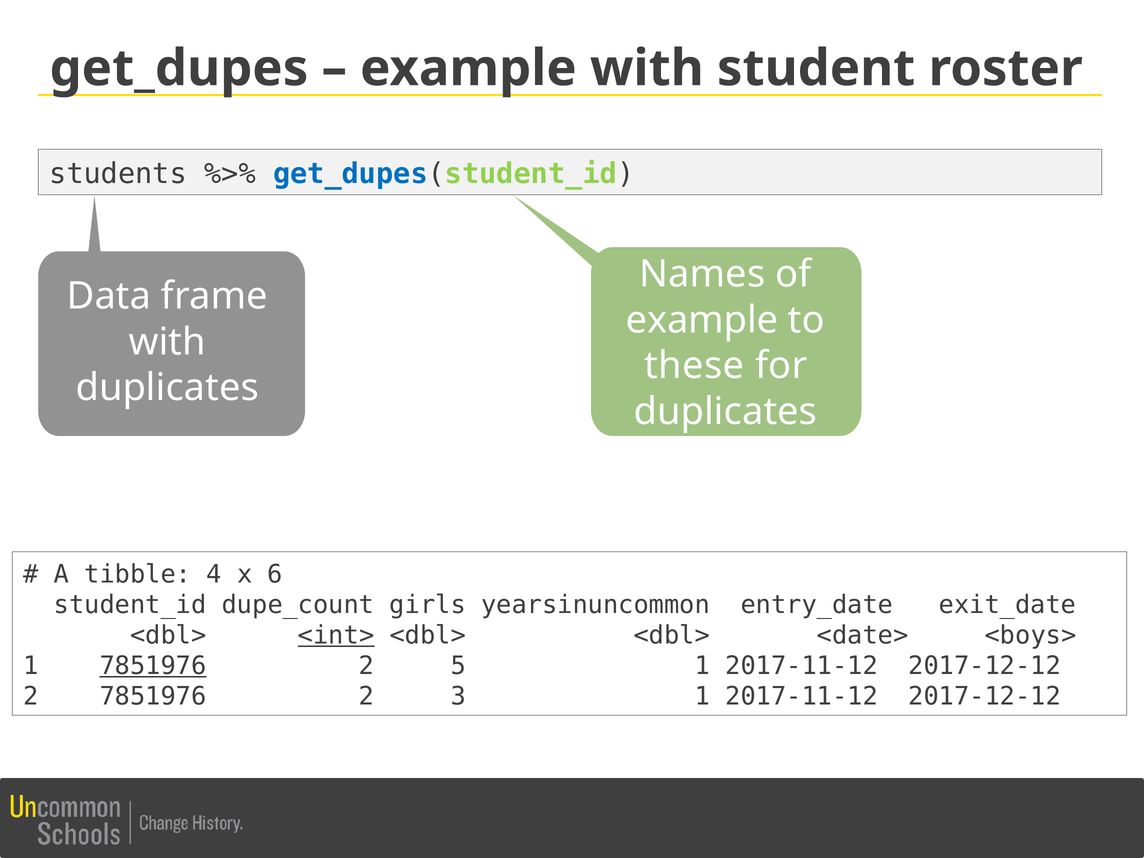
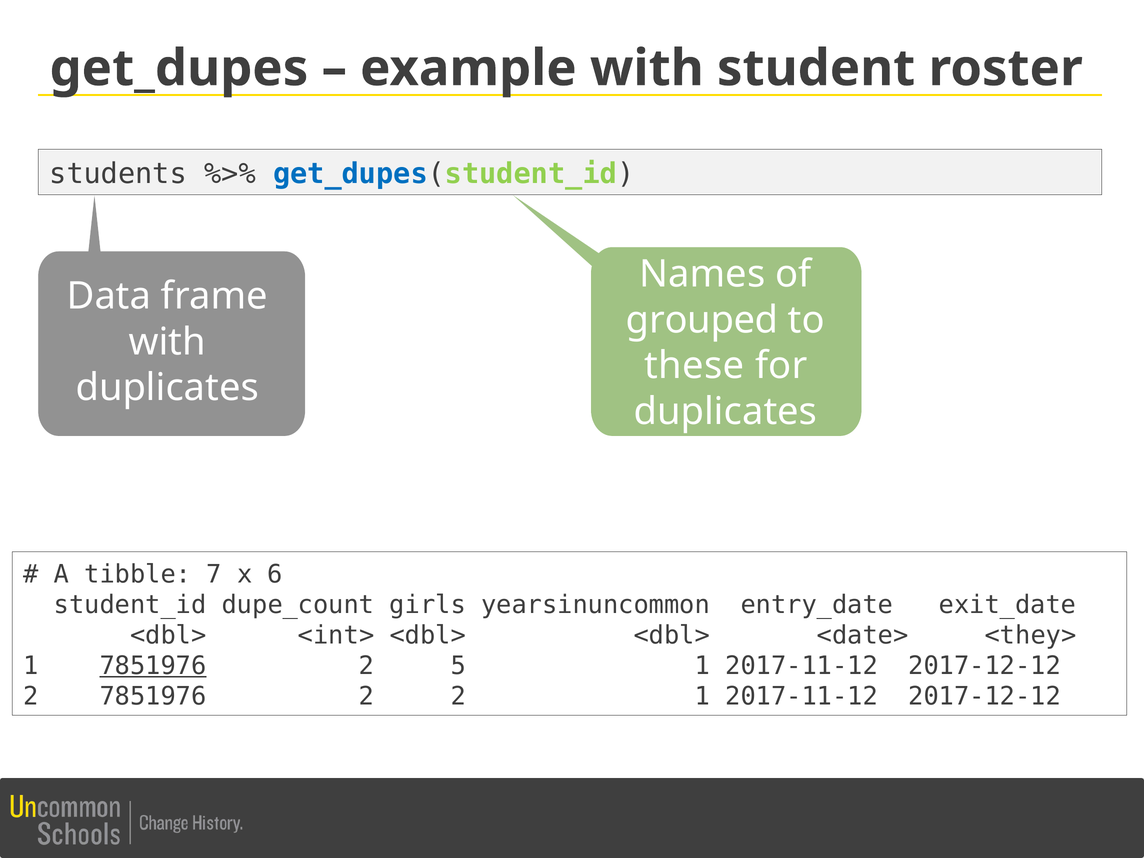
example at (702, 320): example -> grouped
4: 4 -> 7
<int> underline: present -> none
<boys>: <boys> -> <they>
2 3: 3 -> 2
